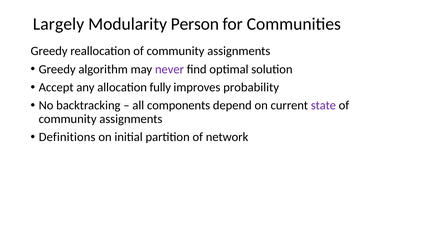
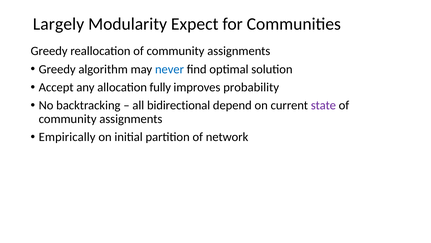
Person: Person -> Expect
never colour: purple -> blue
components: components -> bidirectional
Definitions: Definitions -> Empirically
